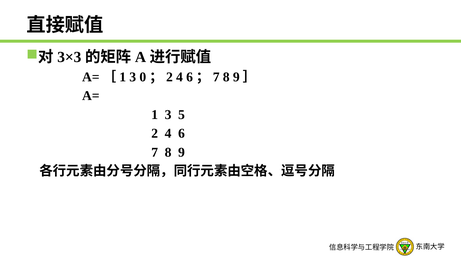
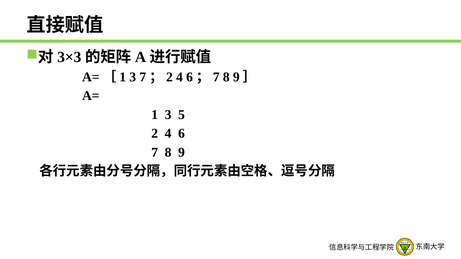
3 0: 0 -> 7
